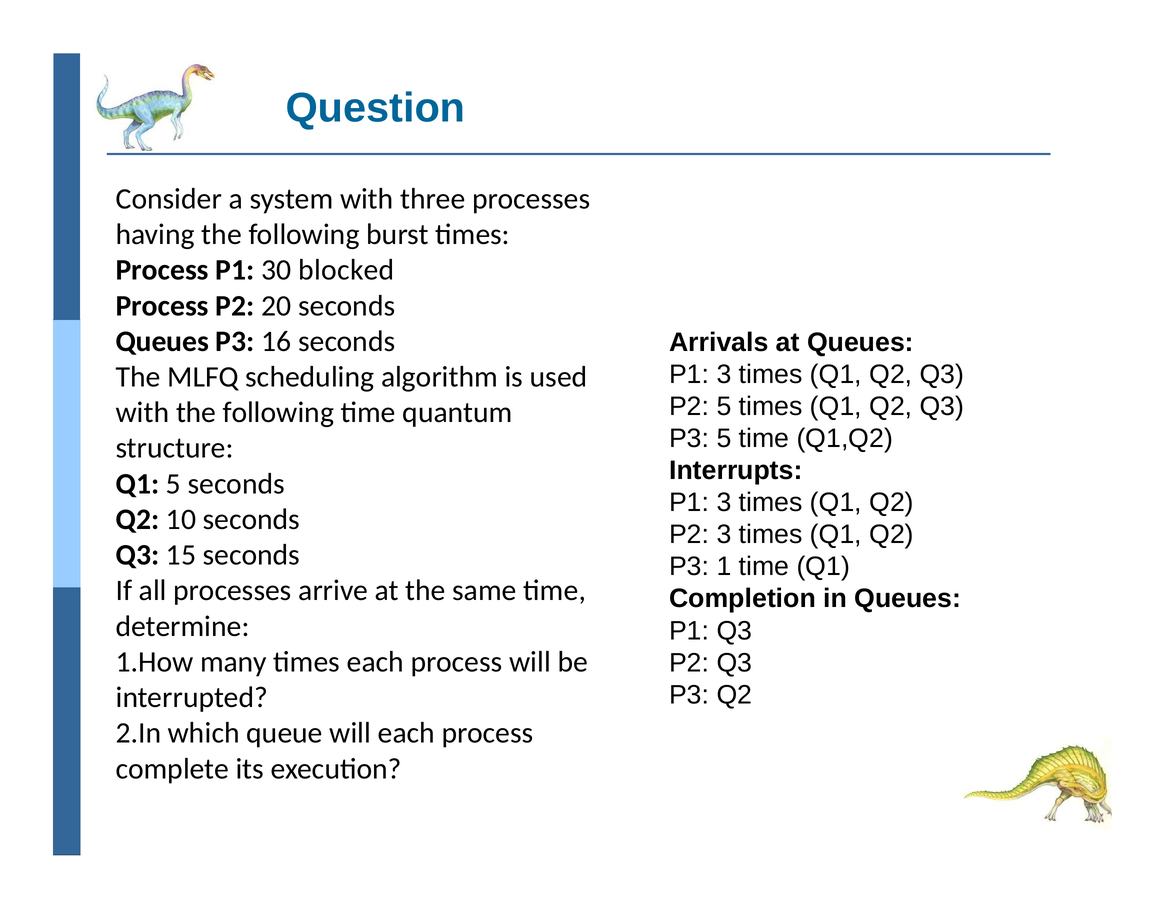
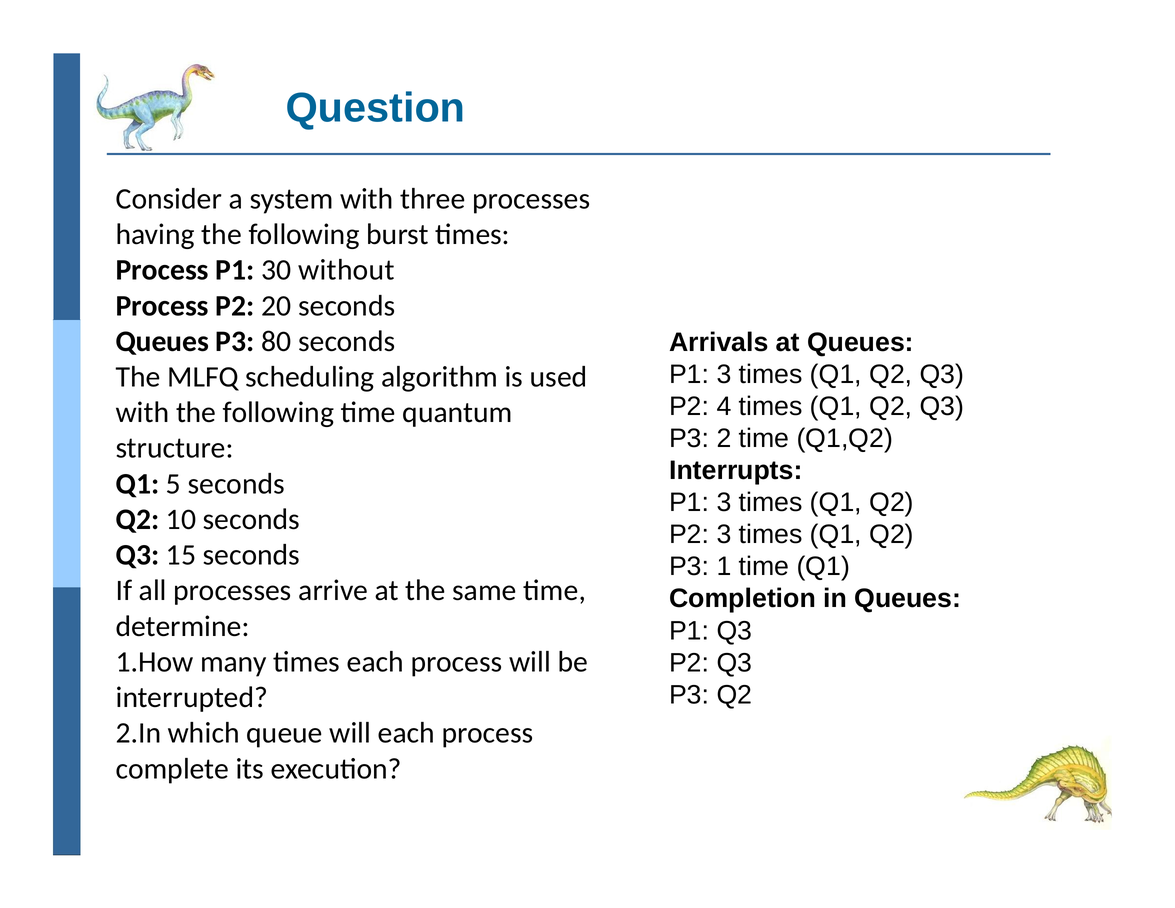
blocked: blocked -> without
16: 16 -> 80
P2 5: 5 -> 4
P3 5: 5 -> 2
